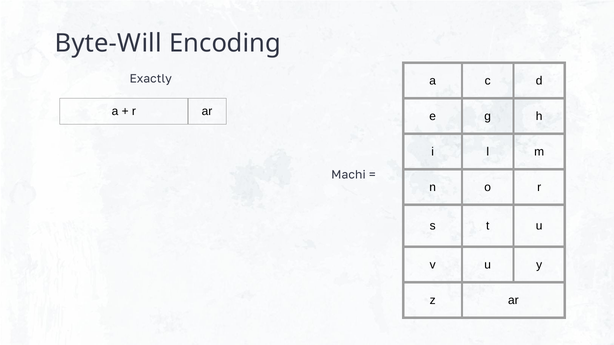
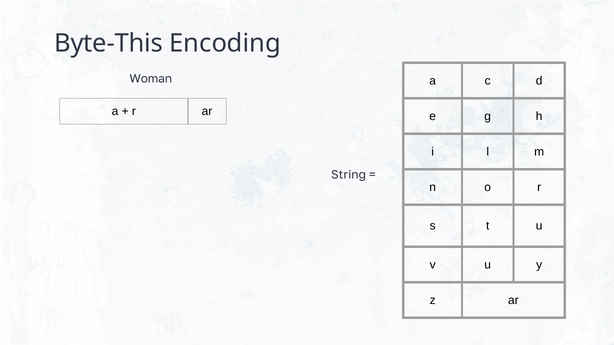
Byte-Will: Byte-Will -> Byte-This
Exactly: Exactly -> Woman
Machi: Machi -> String
